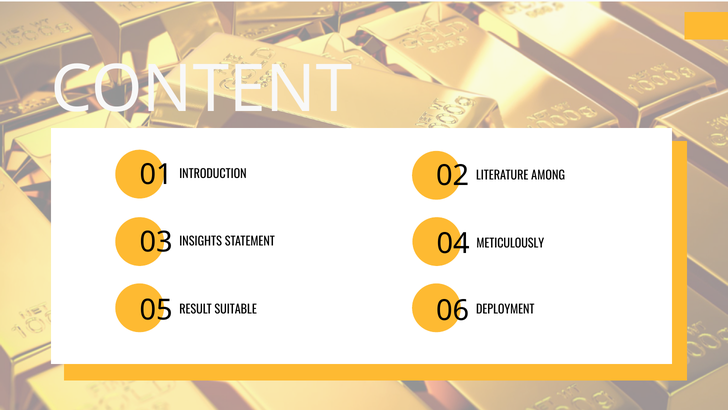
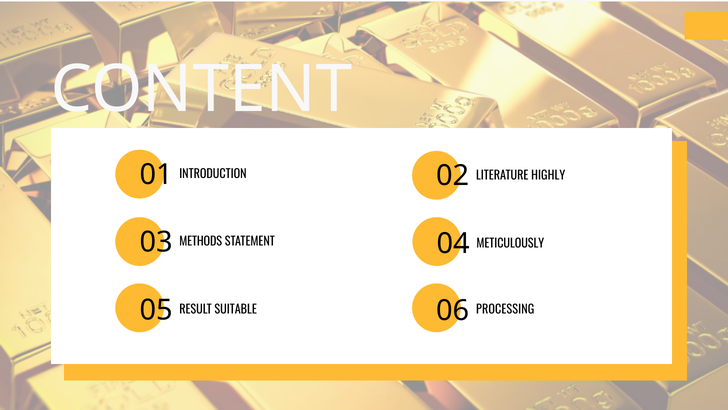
AMONG: AMONG -> HIGHLY
INSIGHTS: INSIGHTS -> METHODS
DEPLOYMENT: DEPLOYMENT -> PROCESSING
